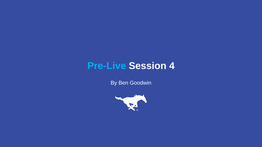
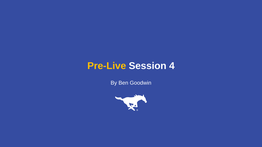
Pre-Live colour: light blue -> yellow
